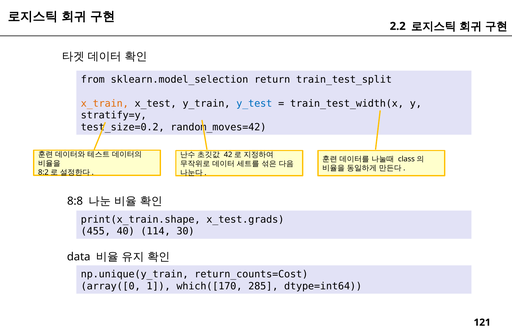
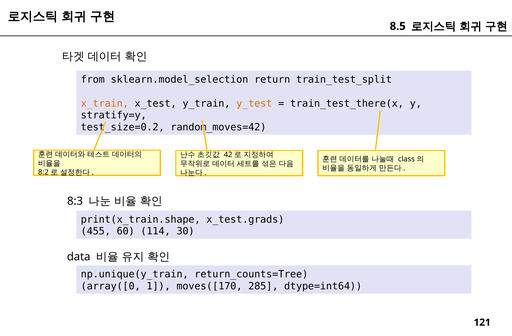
2.2: 2.2 -> 8.5
y_test colour: blue -> orange
train_test_width(x: train_test_width(x -> train_test_there(x
8:8: 8:8 -> 8:3
40: 40 -> 60
return_counts=Cost: return_counts=Cost -> return_counts=Tree
which([170: which([170 -> moves([170
